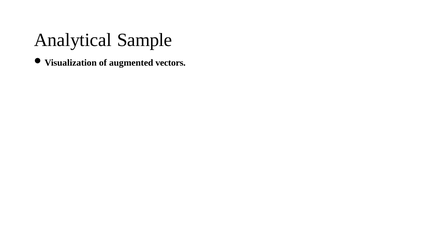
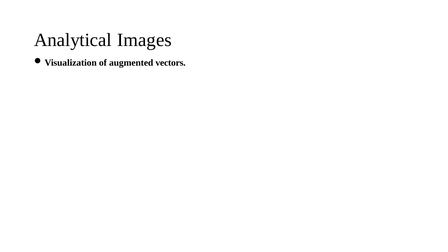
Sample: Sample -> Images
